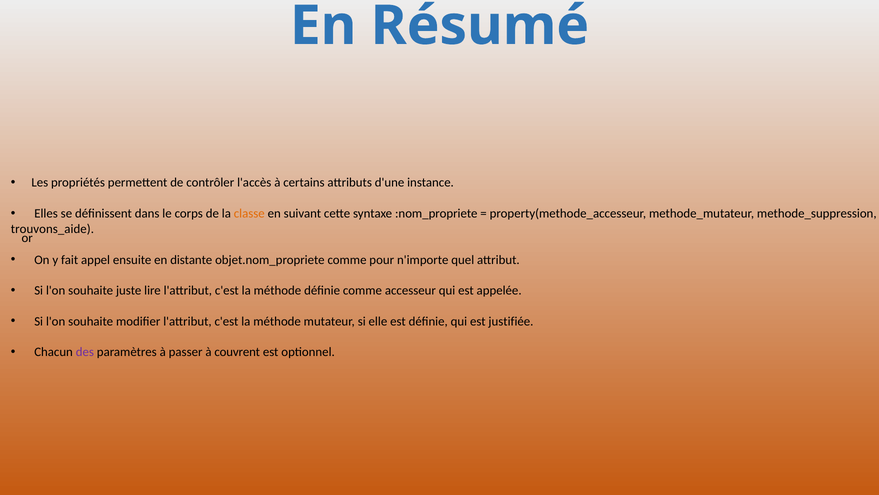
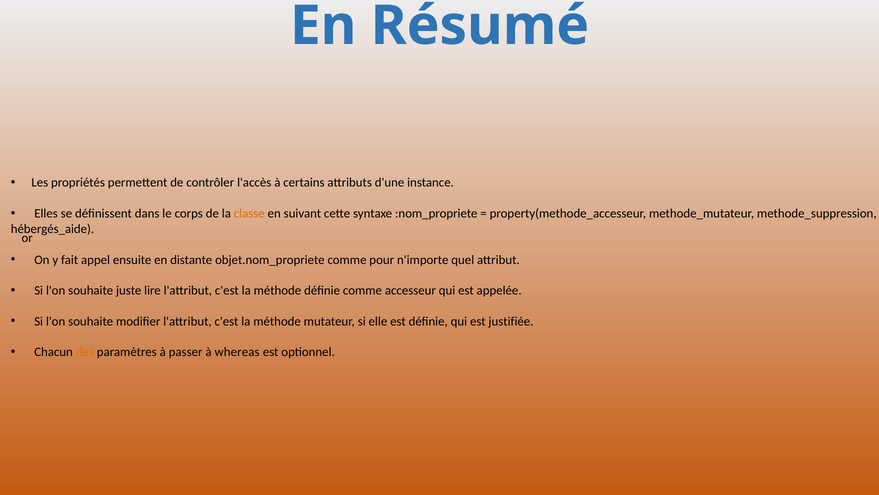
trouvons_aide: trouvons_aide -> hébergés_aide
des colour: purple -> orange
couvrent: couvrent -> whereas
